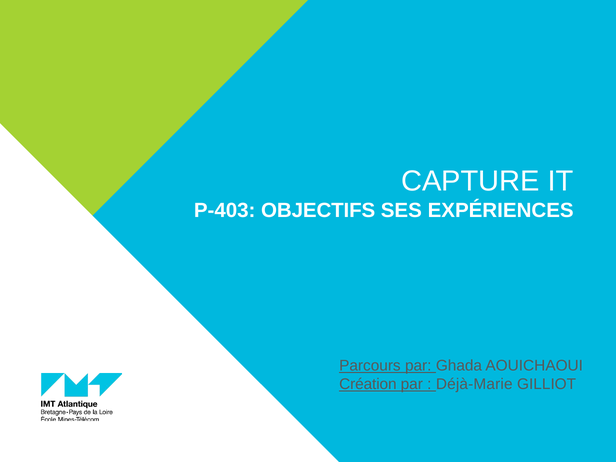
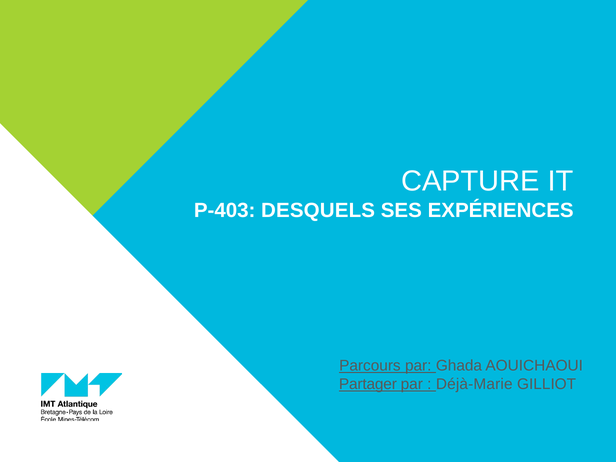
OBJECTIFS: OBJECTIFS -> DESQUELS
Création: Création -> Partager
